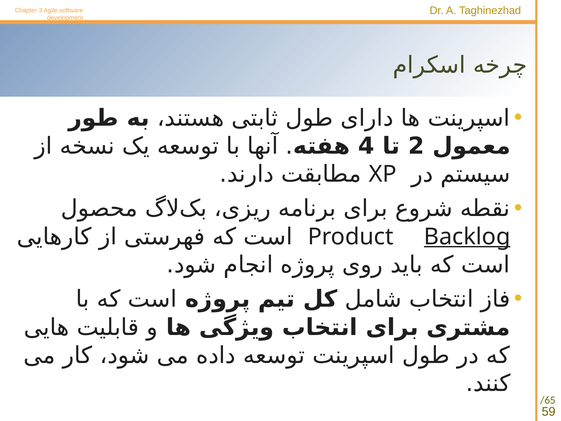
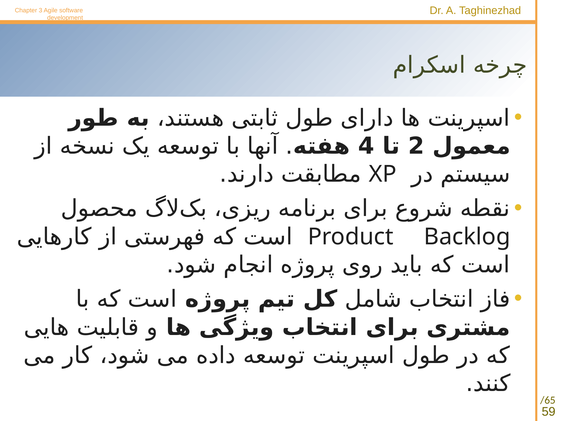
Backlog underline: present -> none
